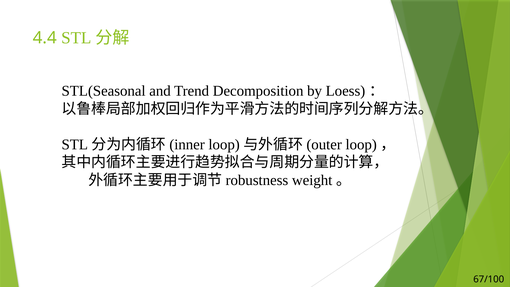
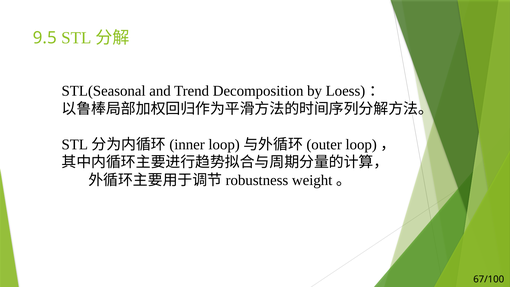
4.4: 4.4 -> 9.5
